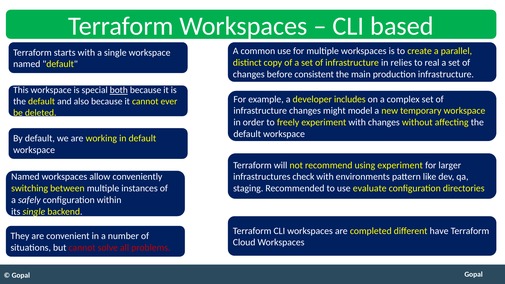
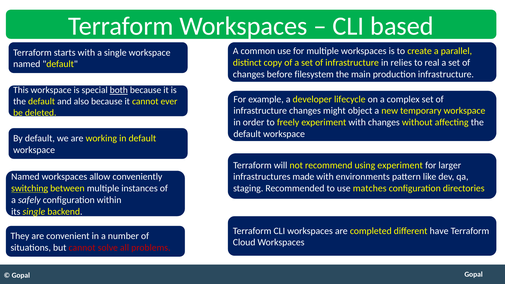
consistent: consistent -> filesystem
includes: includes -> lifecycle
model: model -> object
check: check -> made
evaluate: evaluate -> matches
switching underline: none -> present
